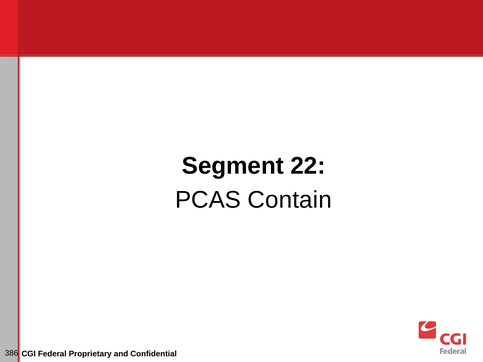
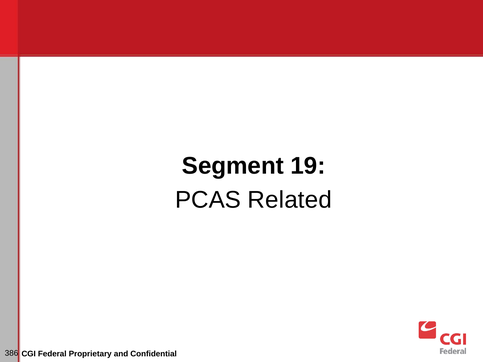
22: 22 -> 19
Contain: Contain -> Related
